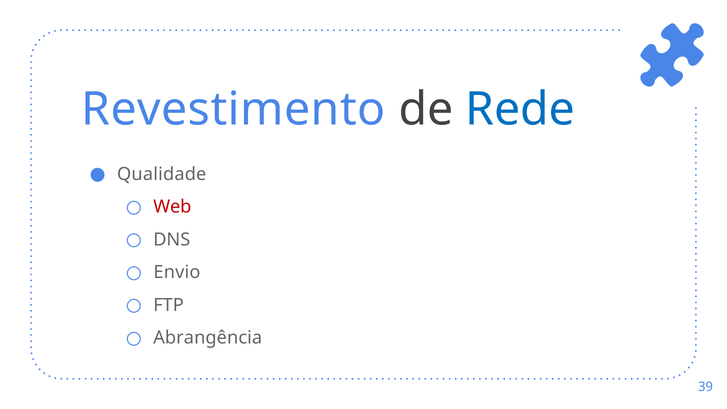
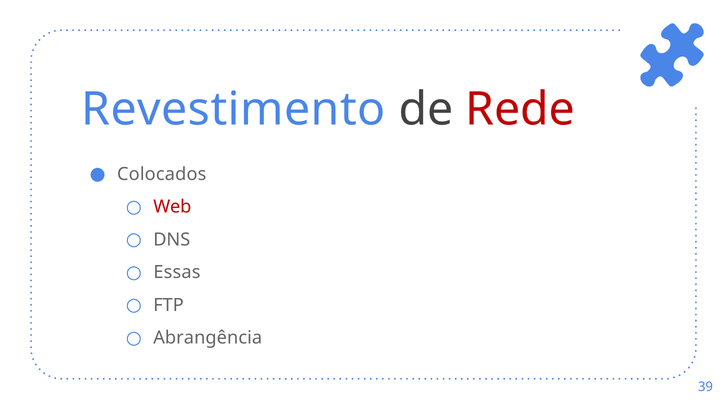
Rede colour: blue -> red
Qualidade: Qualidade -> Colocados
Envio: Envio -> Essas
